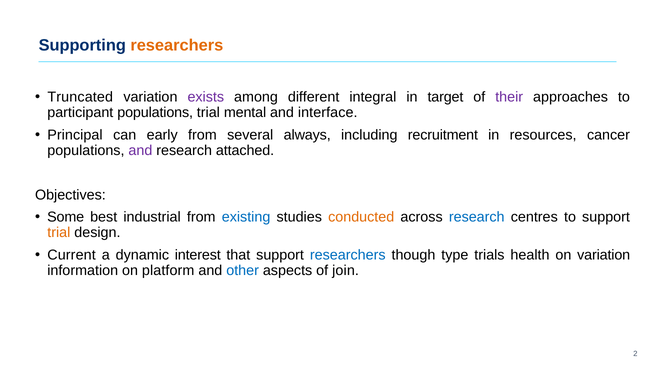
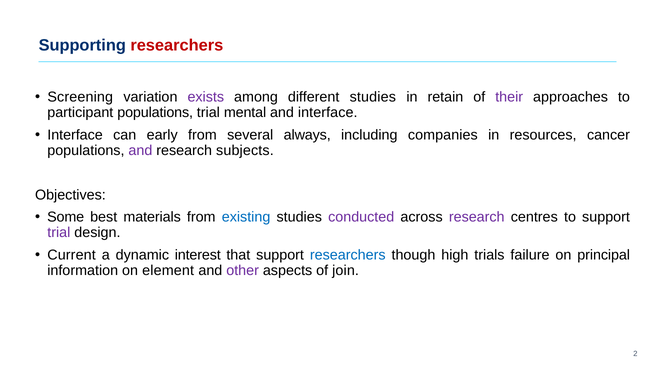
researchers at (177, 45) colour: orange -> red
Truncated: Truncated -> Screening
different integral: integral -> studies
target: target -> retain
Principal at (75, 135): Principal -> Interface
recruitment: recruitment -> companies
attached: attached -> subjects
industrial: industrial -> materials
conducted colour: orange -> purple
research at (477, 217) colour: blue -> purple
trial at (59, 233) colour: orange -> purple
type: type -> high
health: health -> failure
on variation: variation -> principal
platform: platform -> element
other colour: blue -> purple
